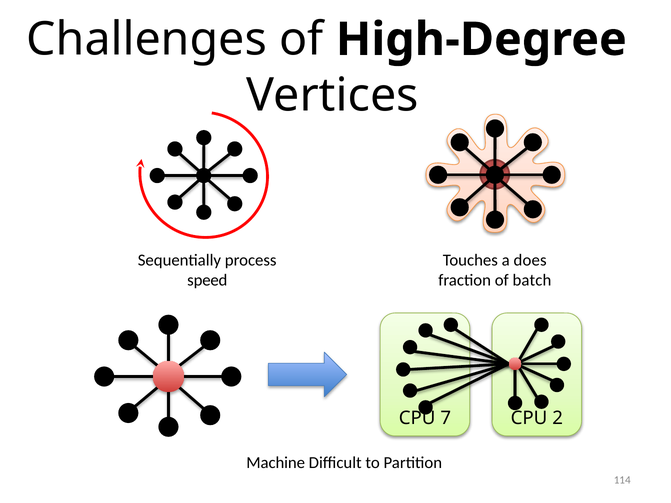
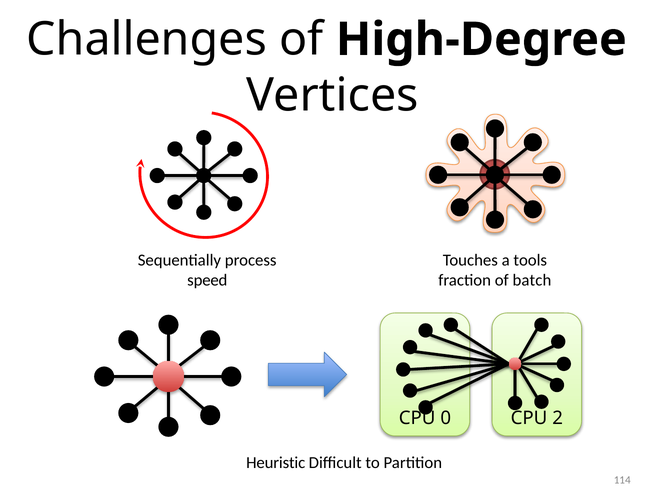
does: does -> tools
7: 7 -> 0
Machine: Machine -> Heuristic
